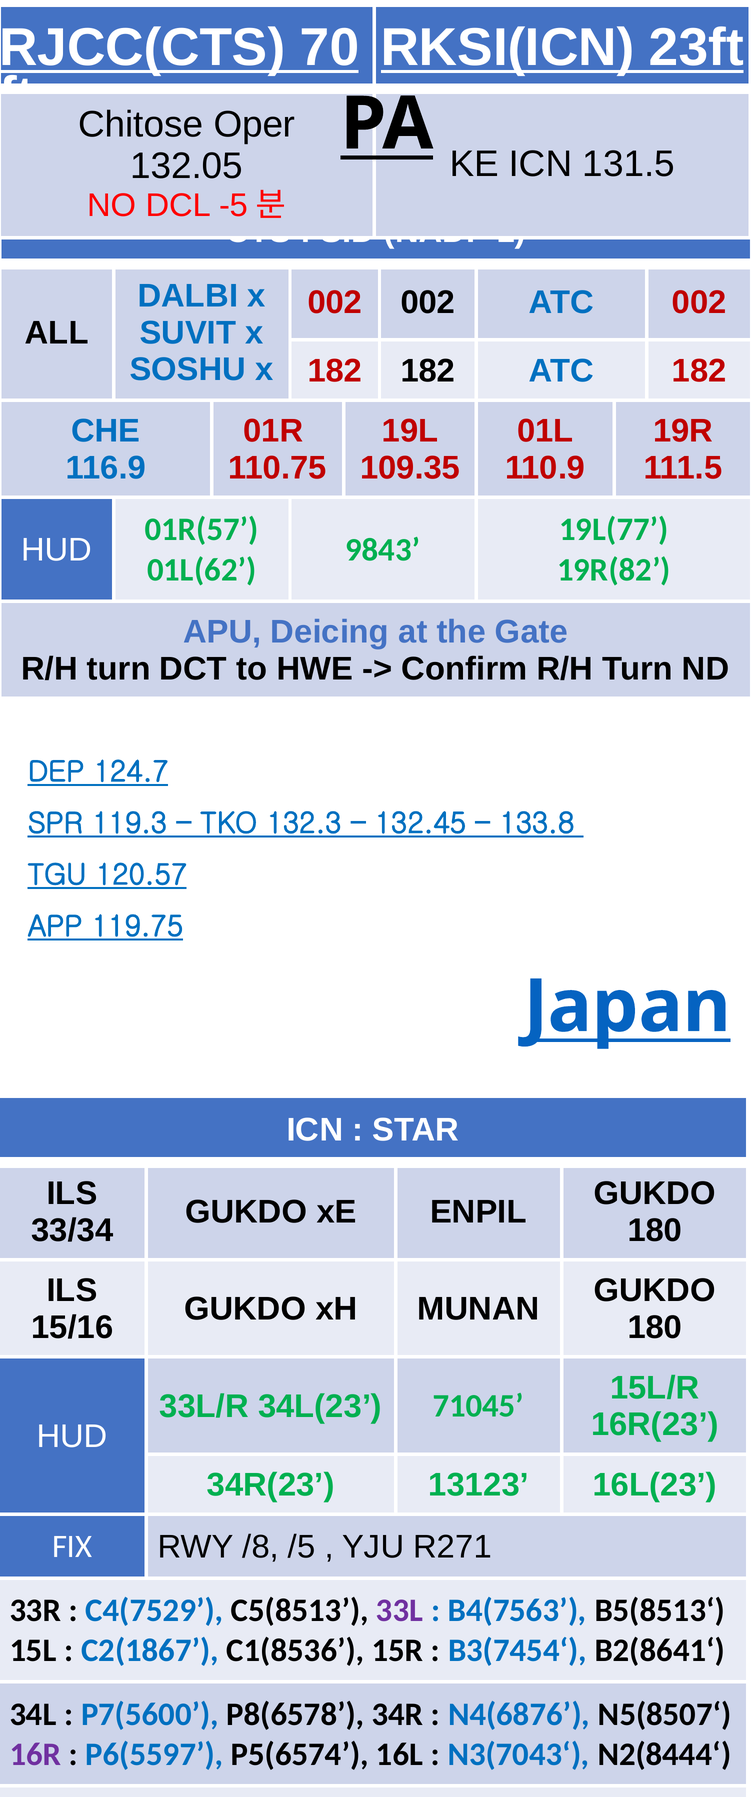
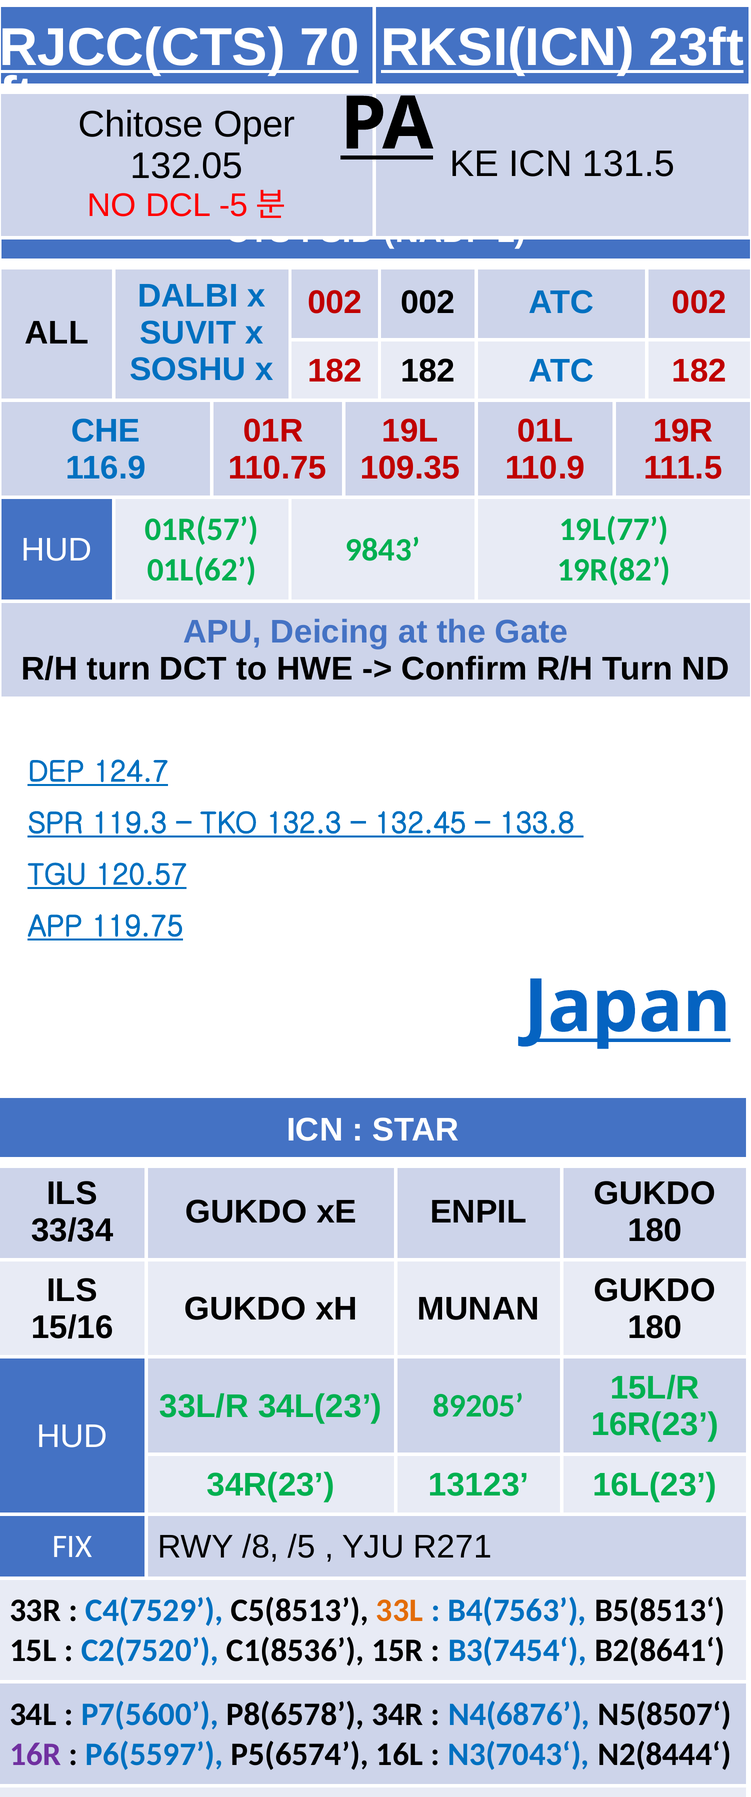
71045: 71045 -> 89205
33L colour: purple -> orange
C2(1867: C2(1867 -> C2(7520
